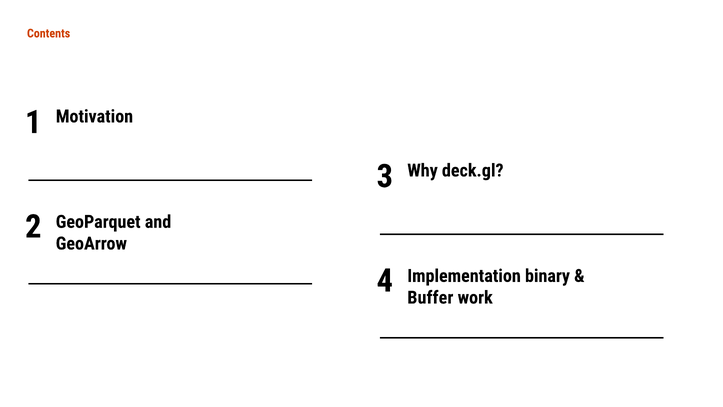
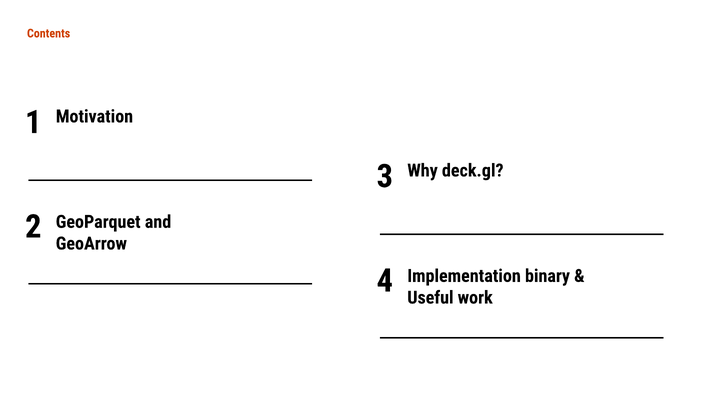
Buffer: Buffer -> Useful
